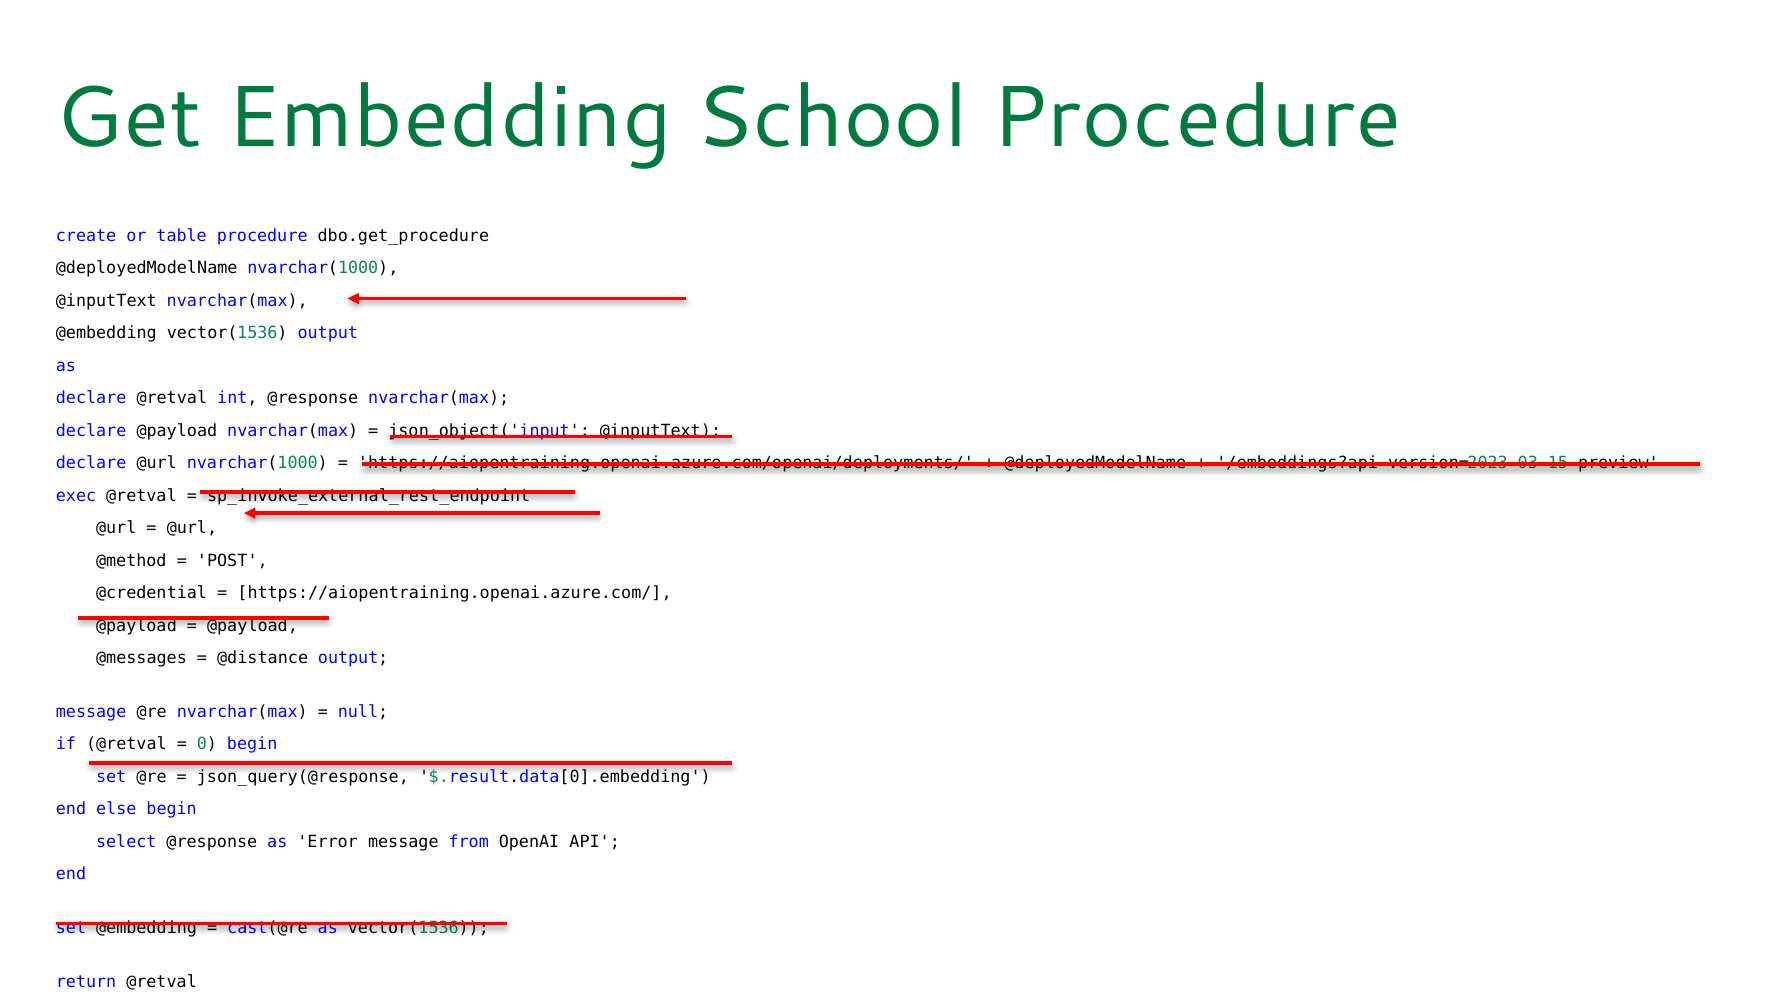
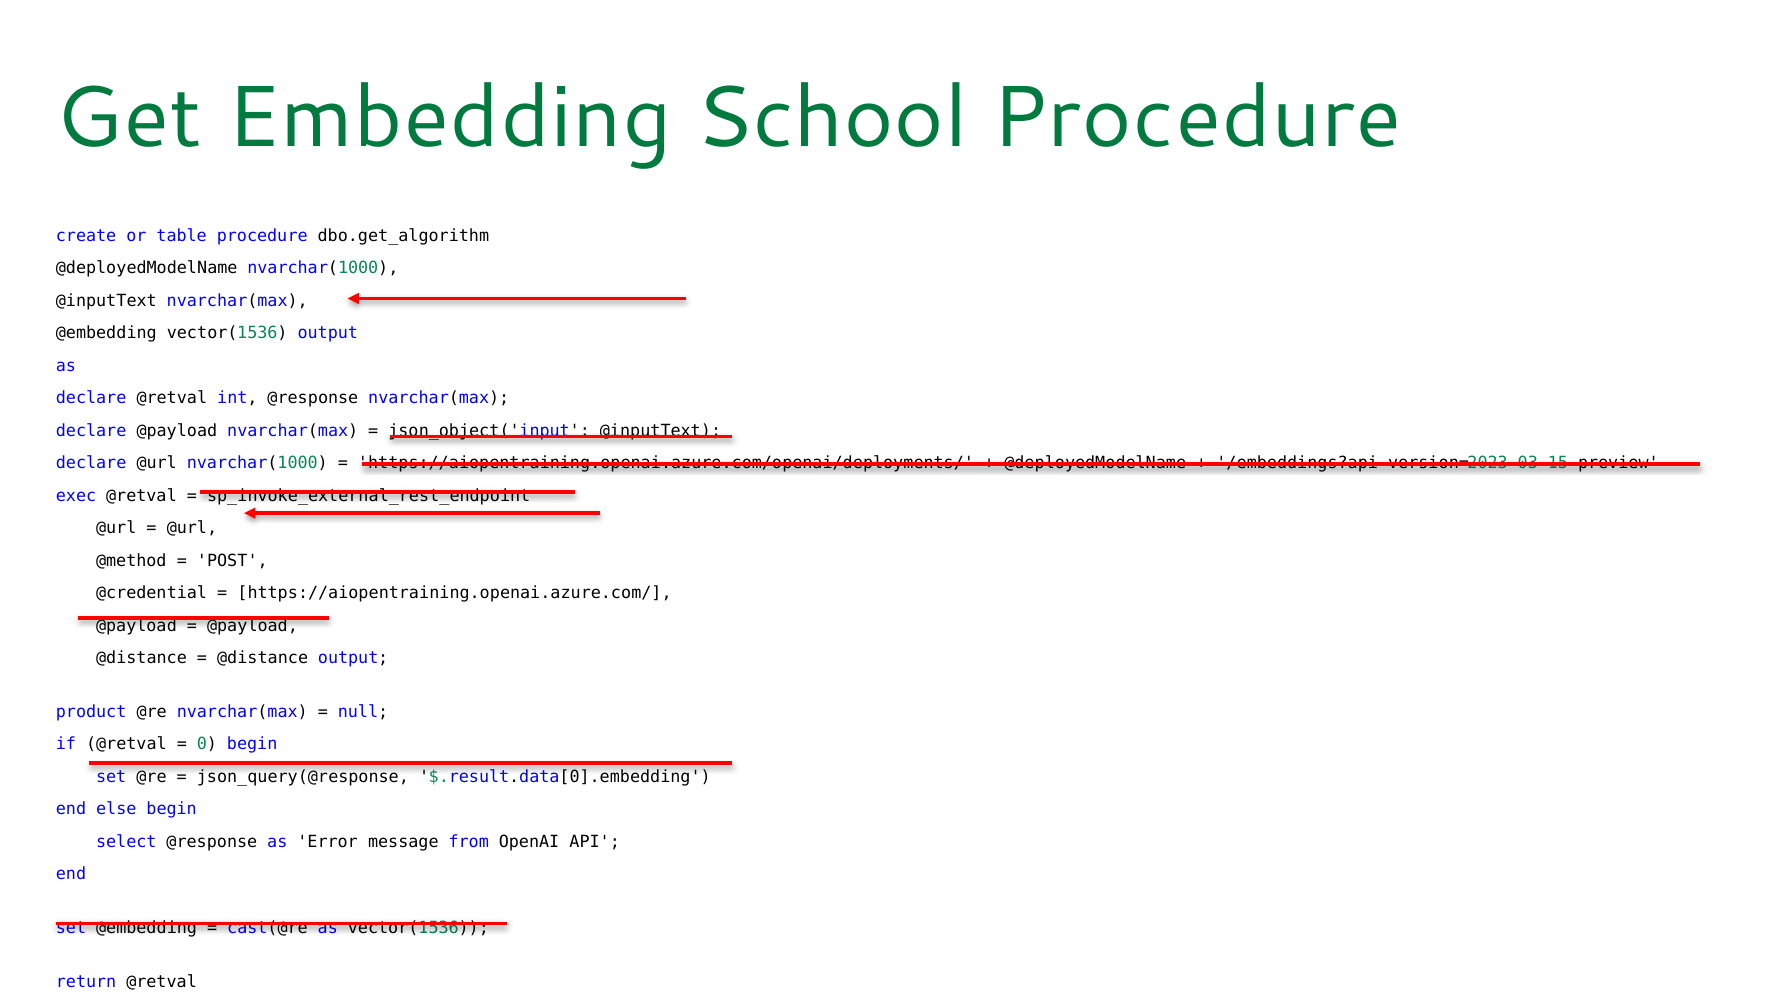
dbo.get_procedure: dbo.get_procedure -> dbo.get_algorithm
@messages at (142, 658): @messages -> @distance
message at (91, 712): message -> product
